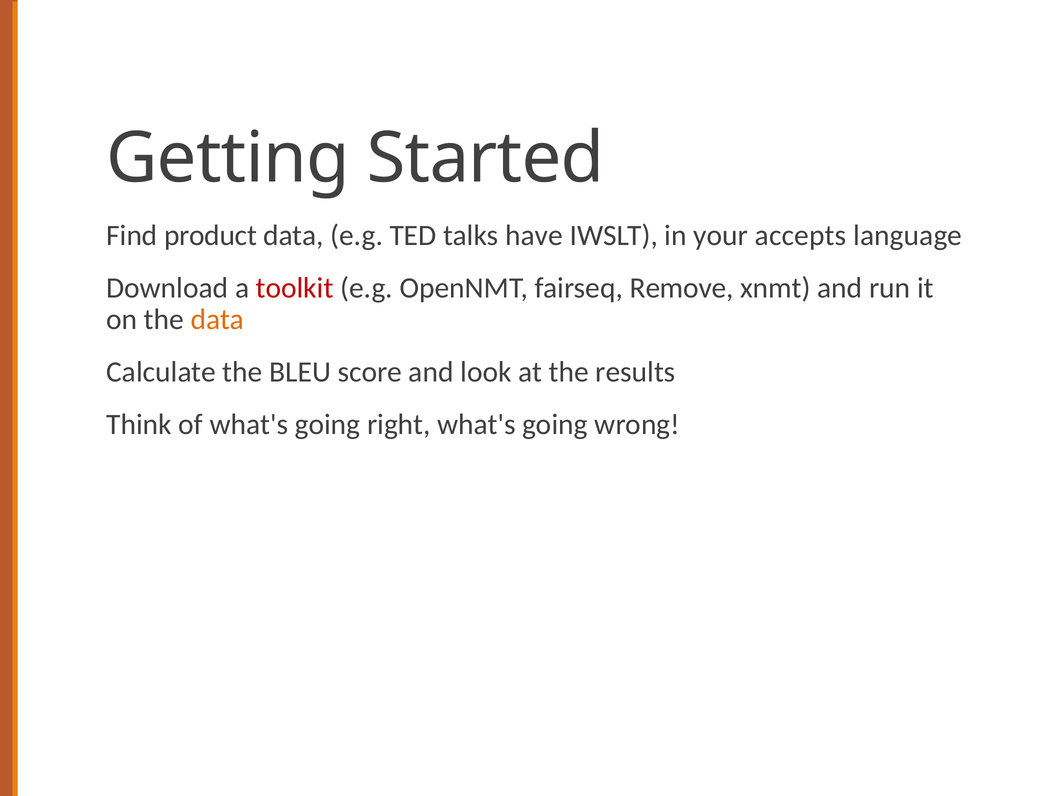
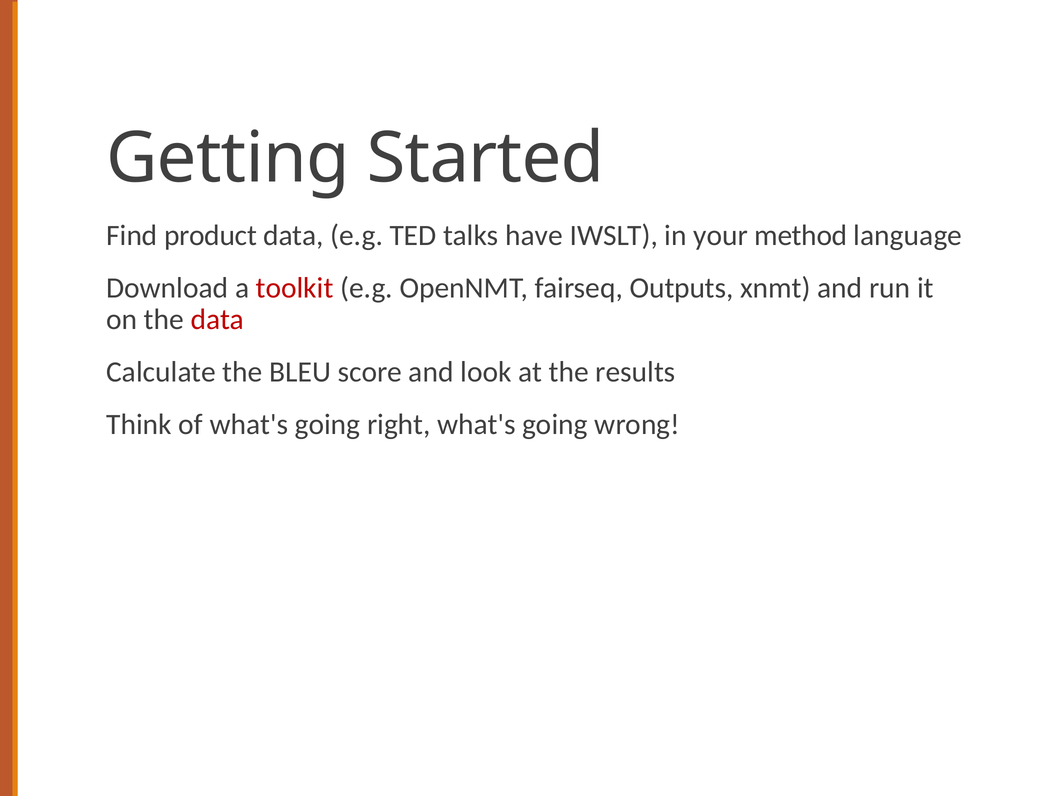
accepts: accepts -> method
Remove: Remove -> Outputs
data at (217, 320) colour: orange -> red
